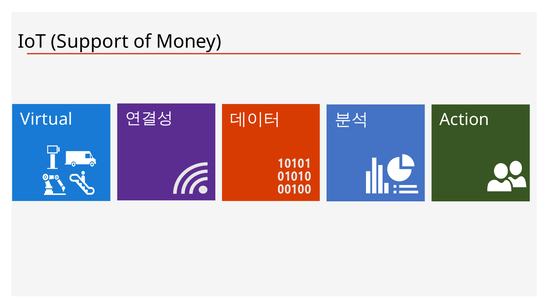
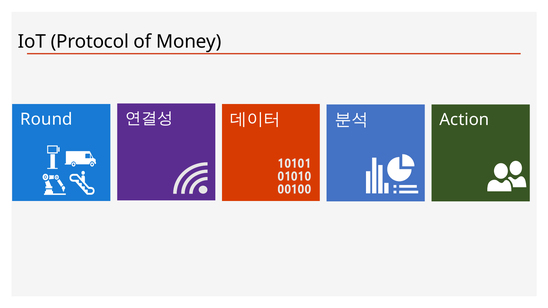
Support: Support -> Protocol
Virtual: Virtual -> Round
